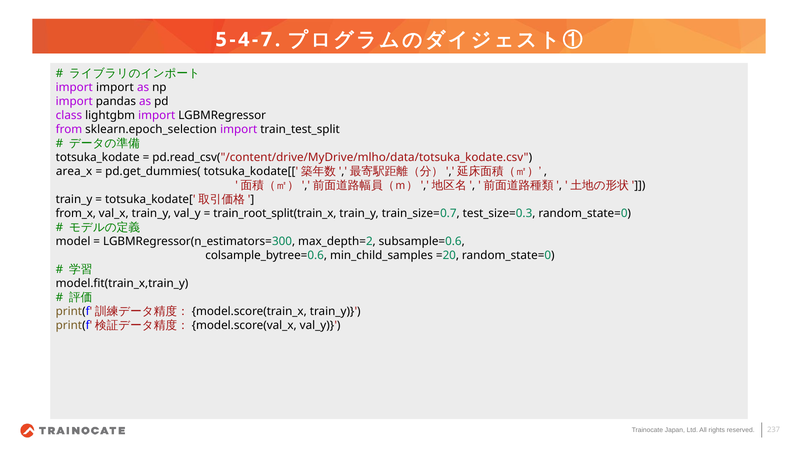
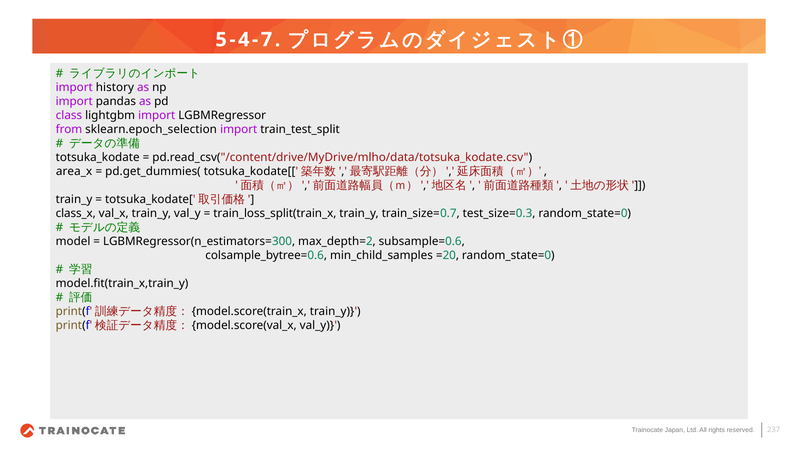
import import: import -> history
from_x: from_x -> class_x
train_root_split(train_x: train_root_split(train_x -> train_loss_split(train_x
